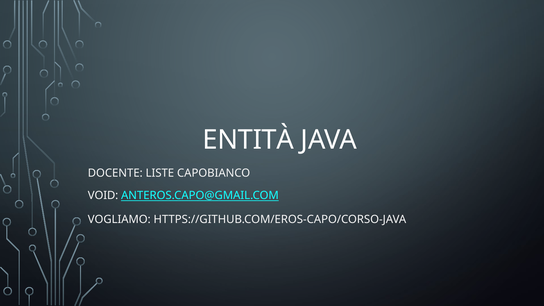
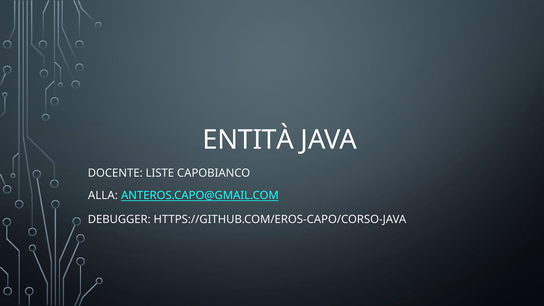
VOID: VOID -> ALLA
VOGLIAMO: VOGLIAMO -> DEBUGGER
